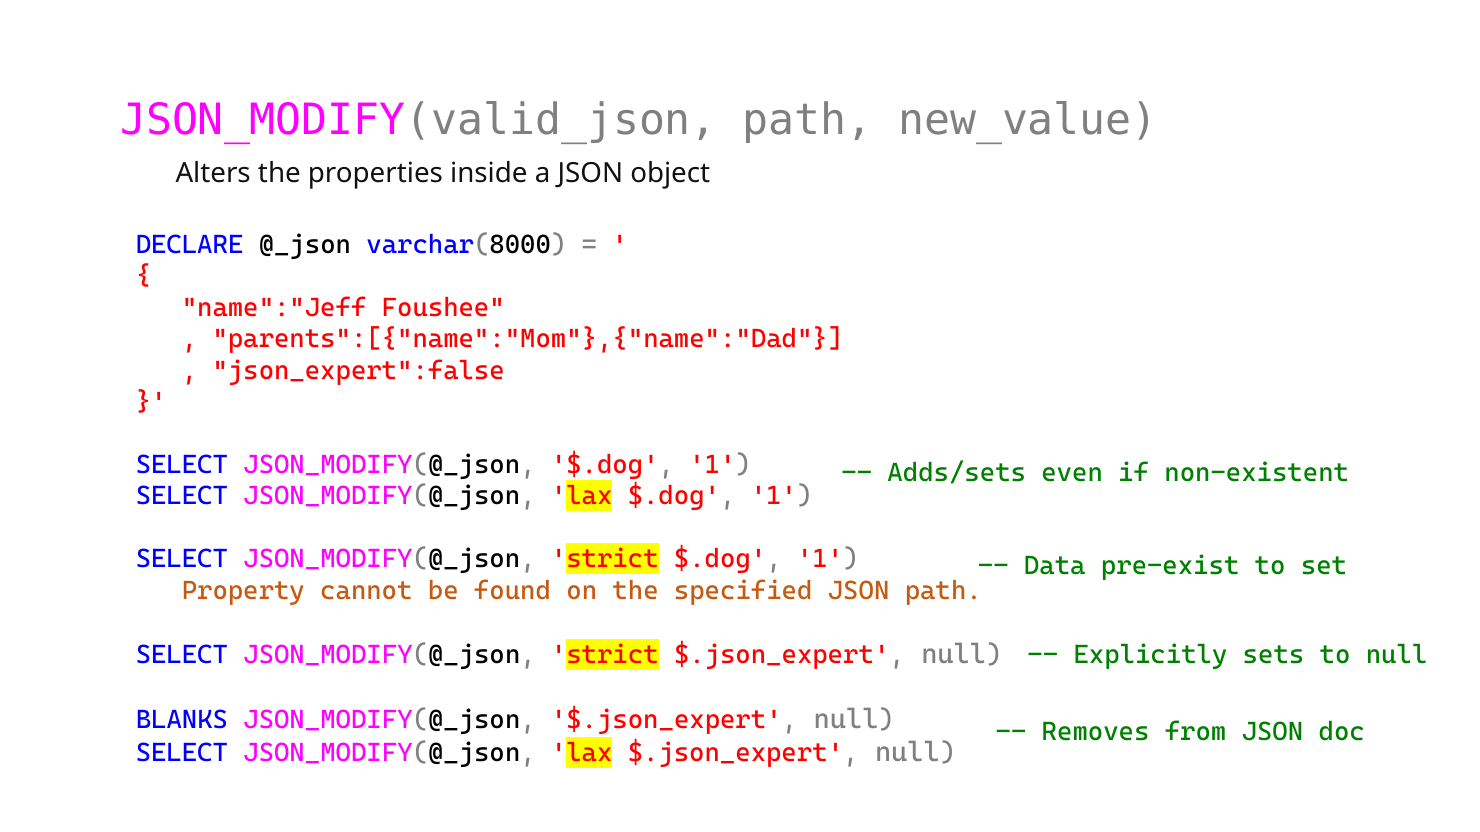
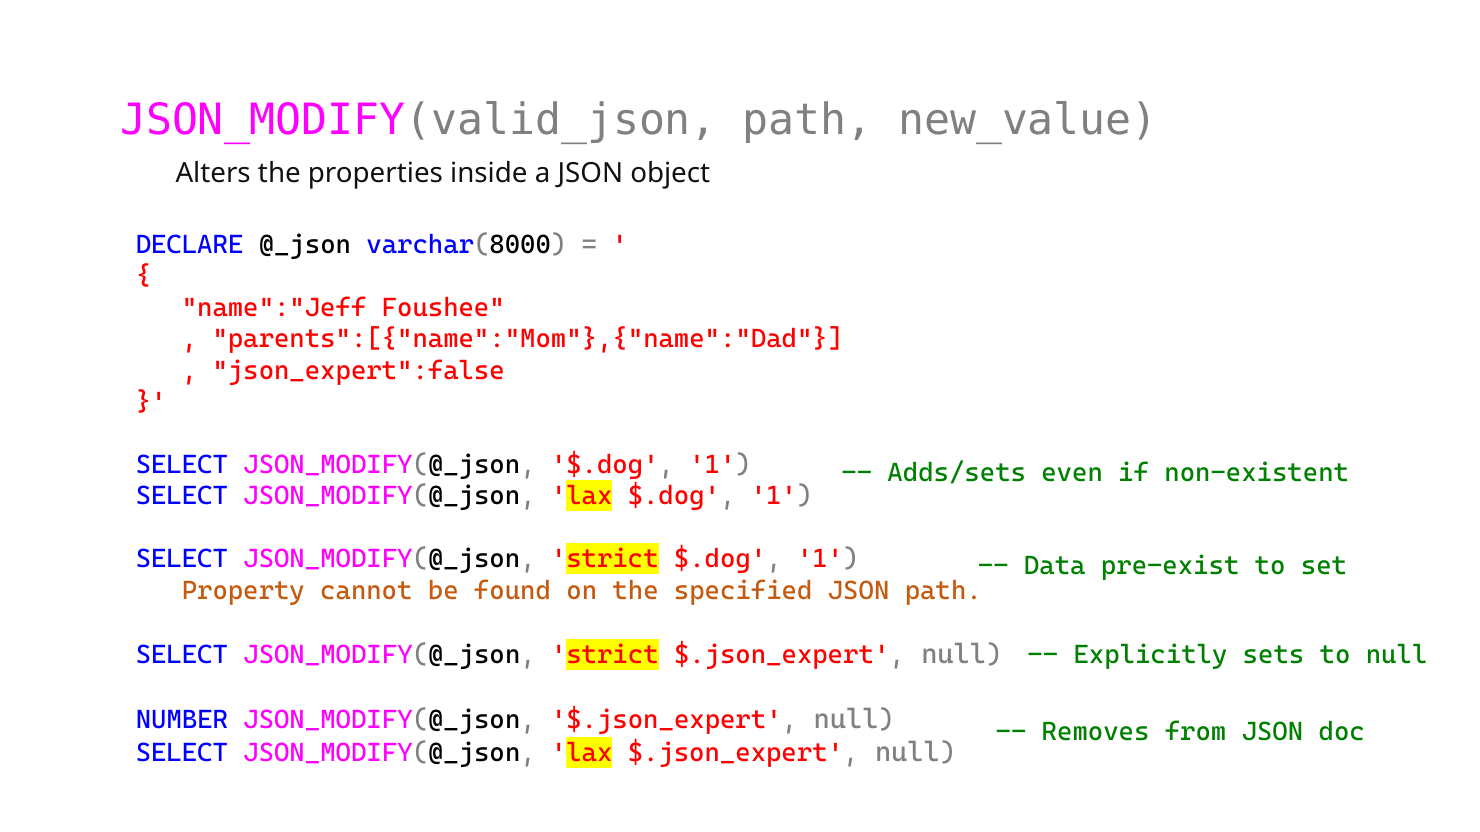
BLANKS: BLANKS -> NUMBER
